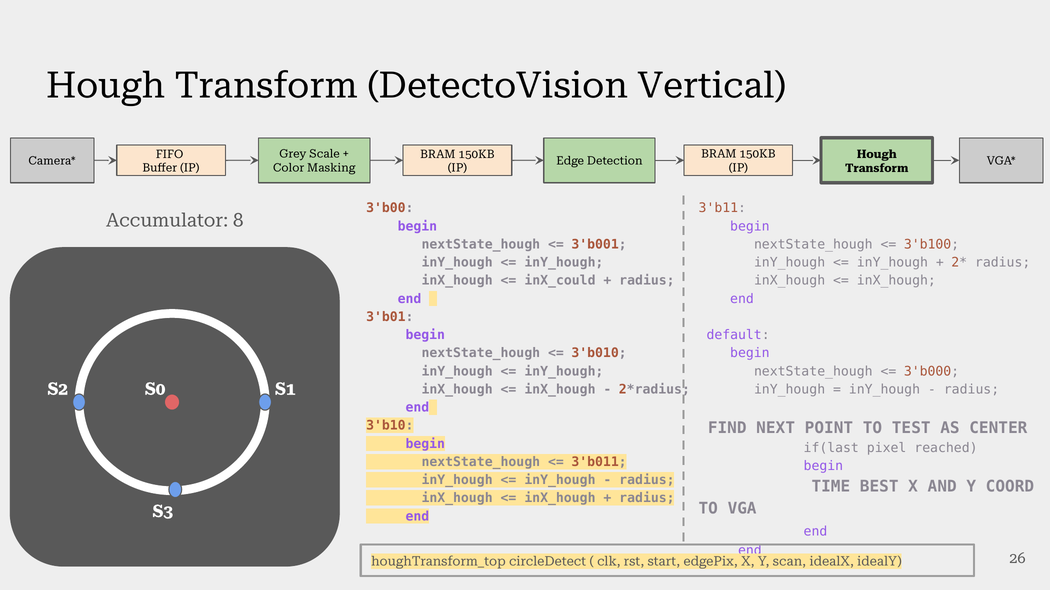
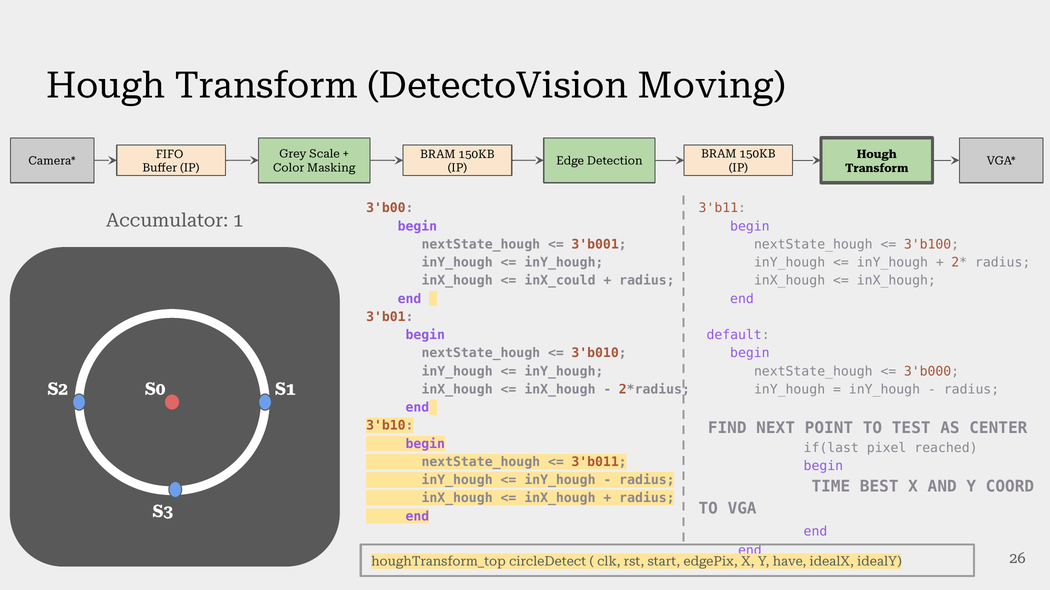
Vertical: Vertical -> Moving
8: 8 -> 1
scan: scan -> have
